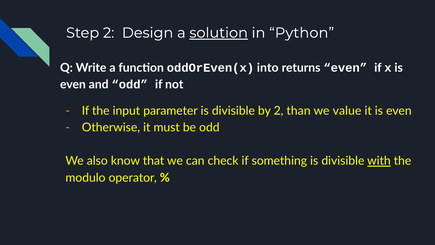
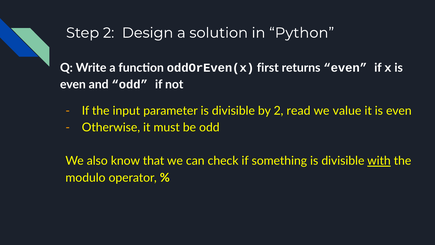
solution underline: present -> none
into: into -> first
than: than -> read
